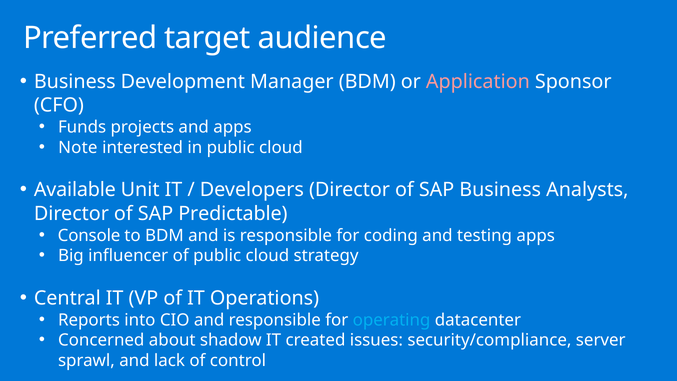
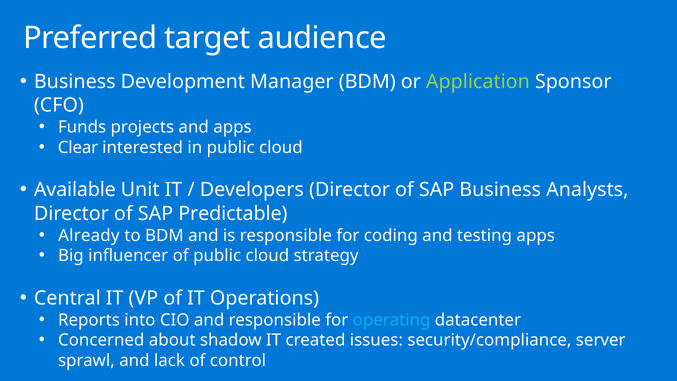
Application colour: pink -> light green
Note: Note -> Clear
Console: Console -> Already
